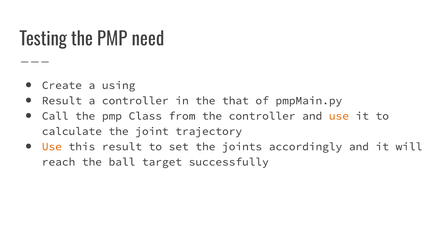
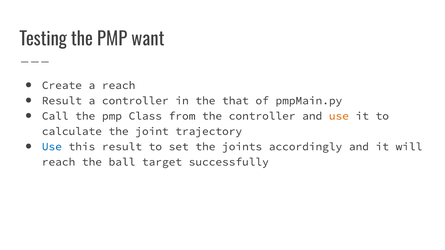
need: need -> want
a using: using -> reach
Use at (52, 147) colour: orange -> blue
